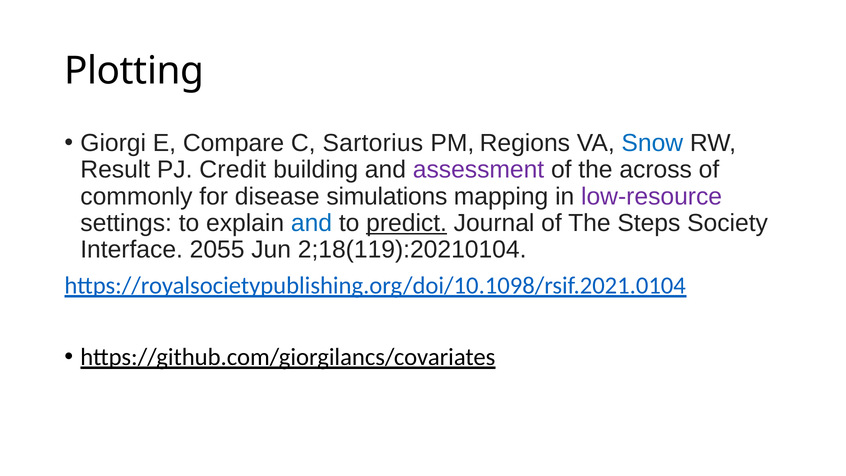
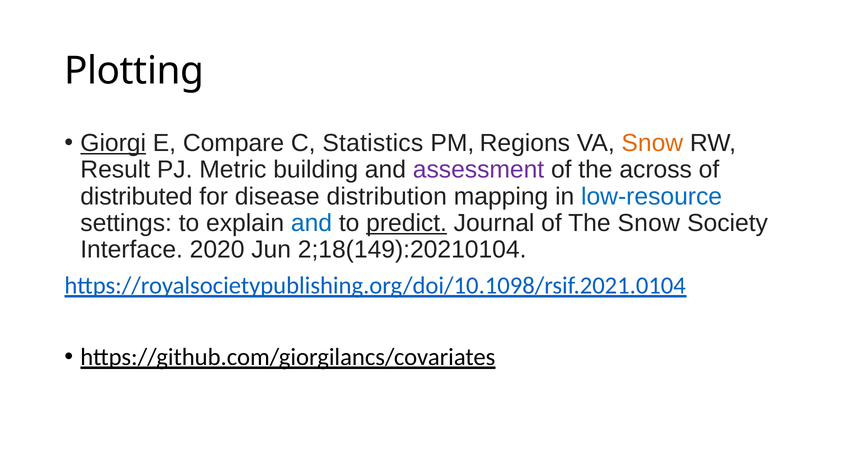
Giorgi underline: none -> present
Sartorius: Sartorius -> Statistics
Snow at (652, 143) colour: blue -> orange
Credit: Credit -> Metric
commonly: commonly -> distributed
simulations: simulations -> distribution
low-resource colour: purple -> blue
The Steps: Steps -> Snow
2055: 2055 -> 2020
2;18(119):20210104: 2;18(119):20210104 -> 2;18(149):20210104
